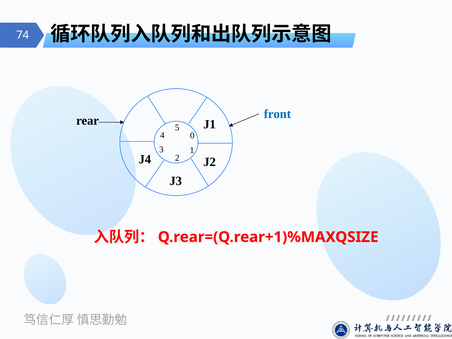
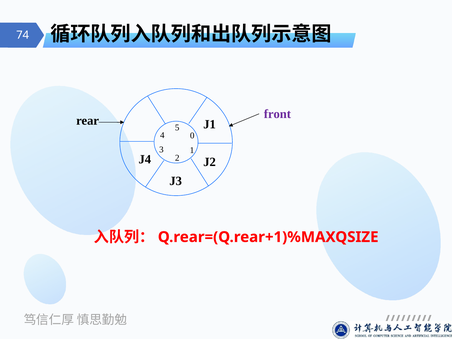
front colour: blue -> purple
